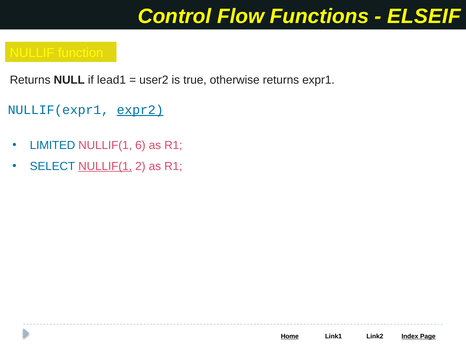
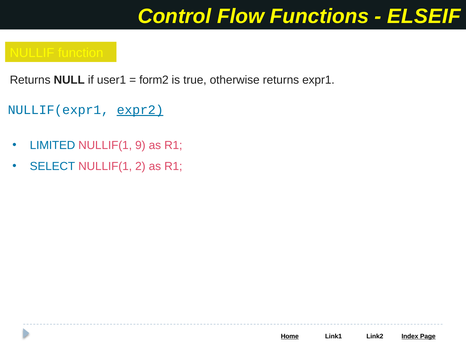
lead1: lead1 -> user1
user2: user2 -> form2
6: 6 -> 9
NULLIF(1 at (105, 166) underline: present -> none
